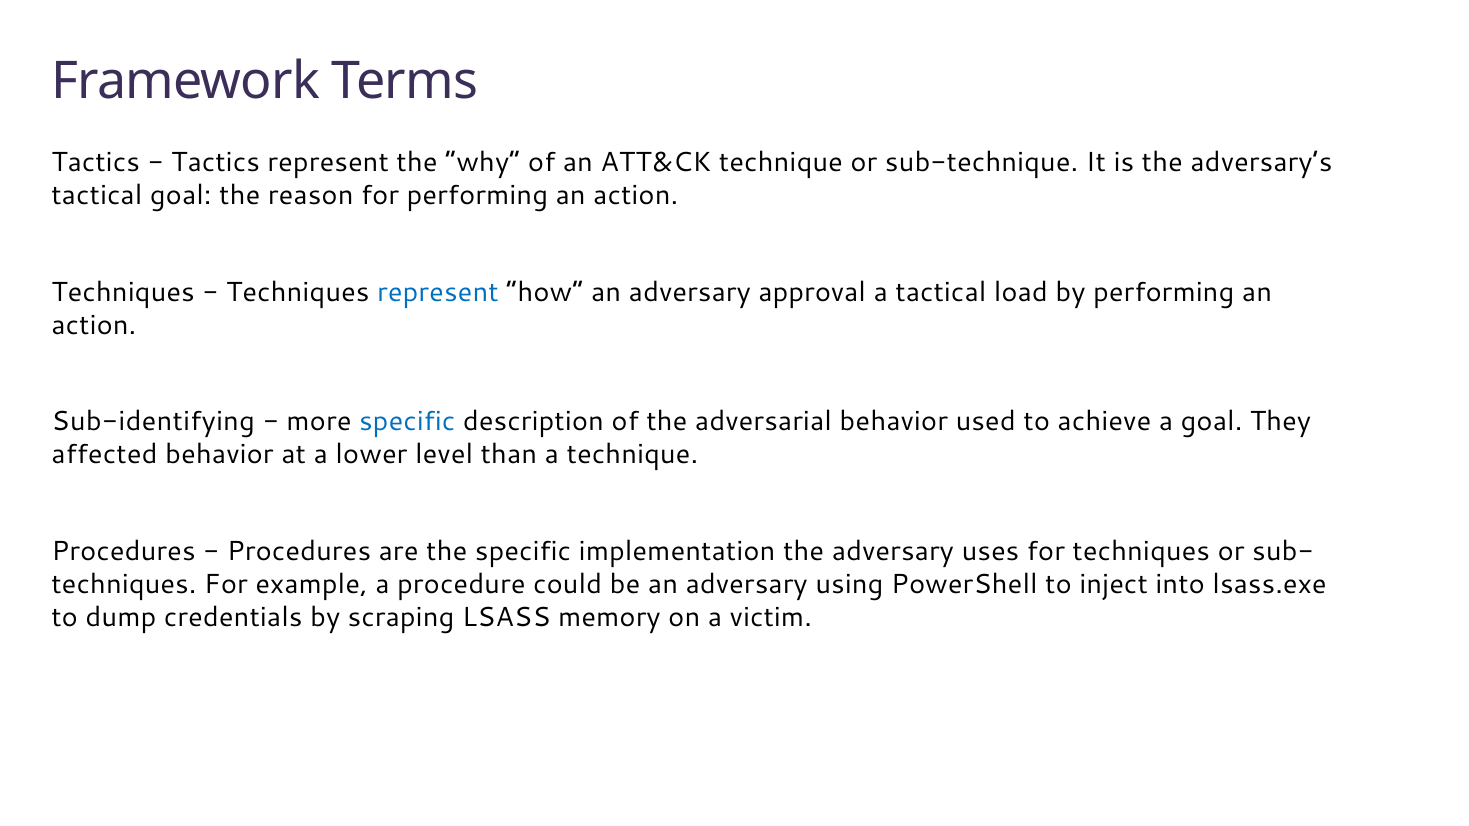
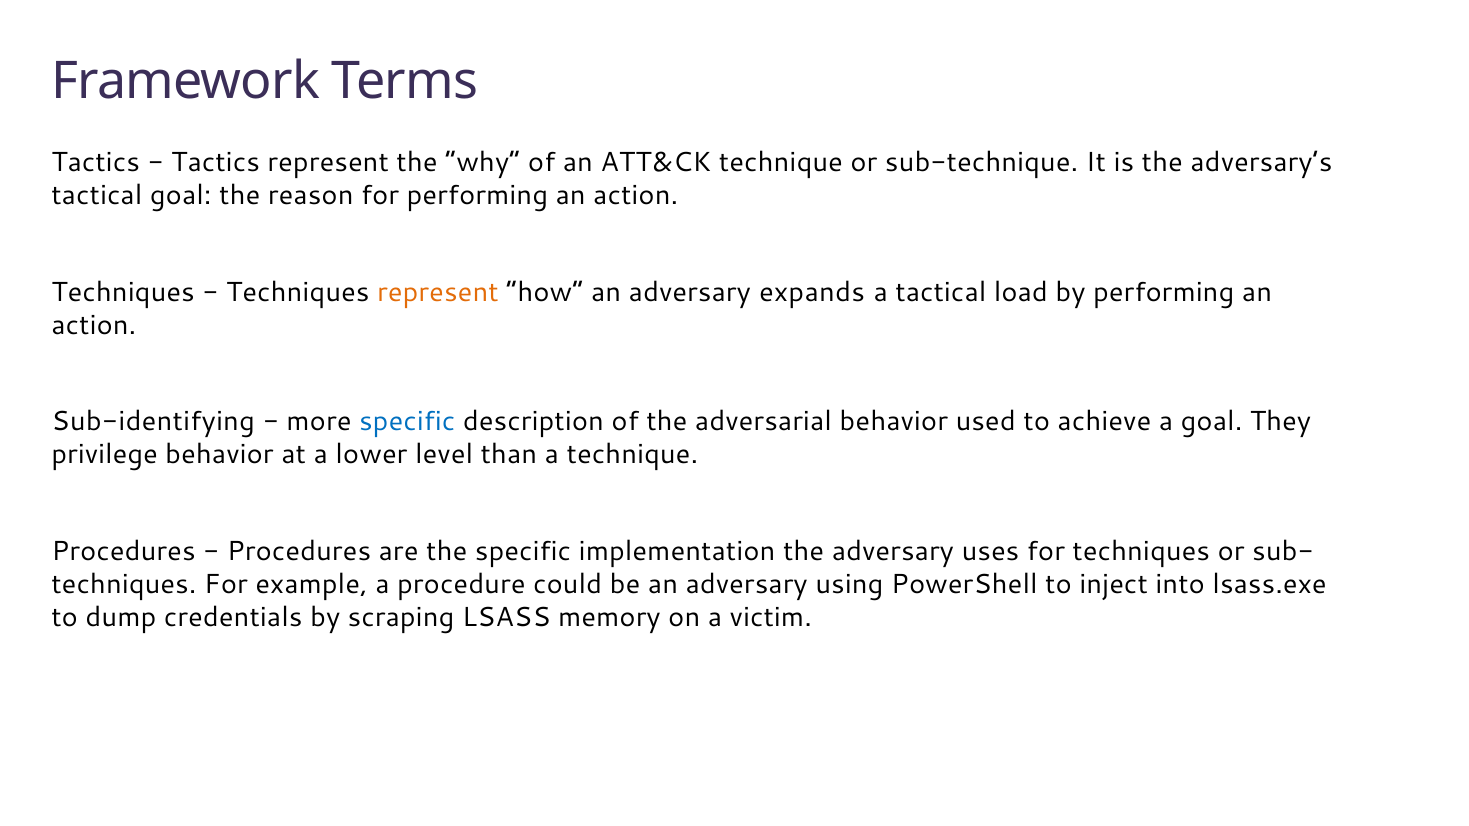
represent at (438, 292) colour: blue -> orange
approval: approval -> expands
affected: affected -> privilege
